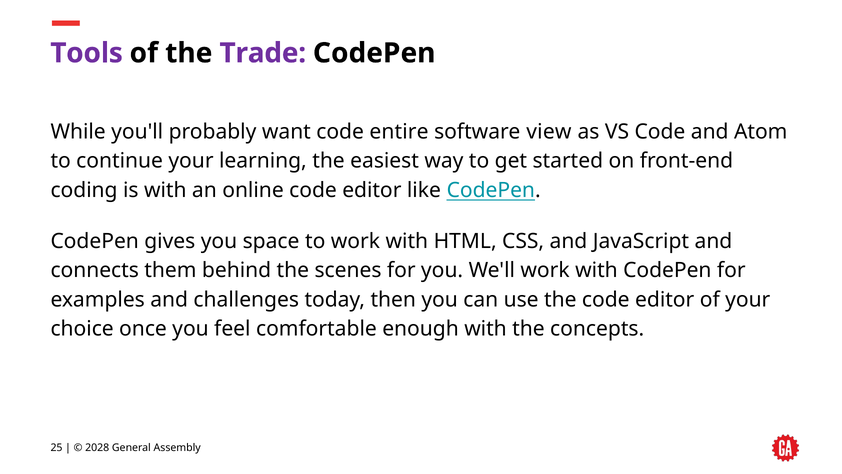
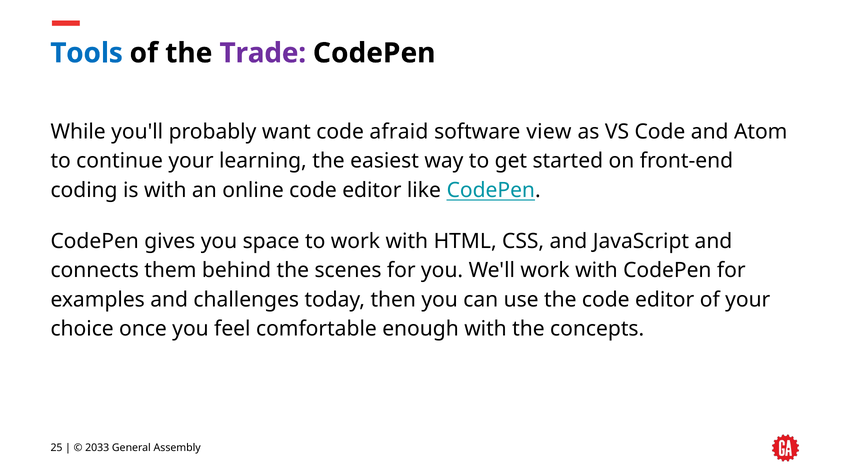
Tools colour: purple -> blue
entire: entire -> afraid
2028: 2028 -> 2033
